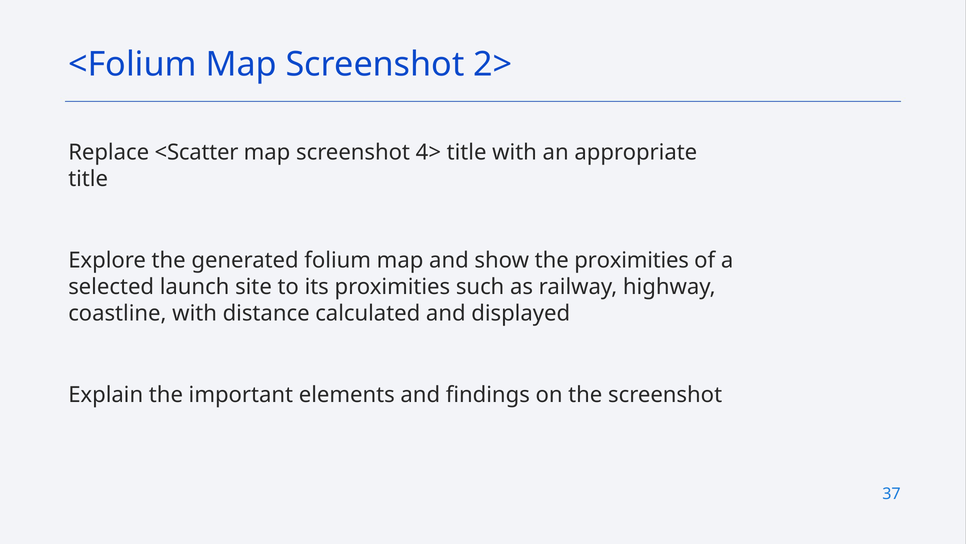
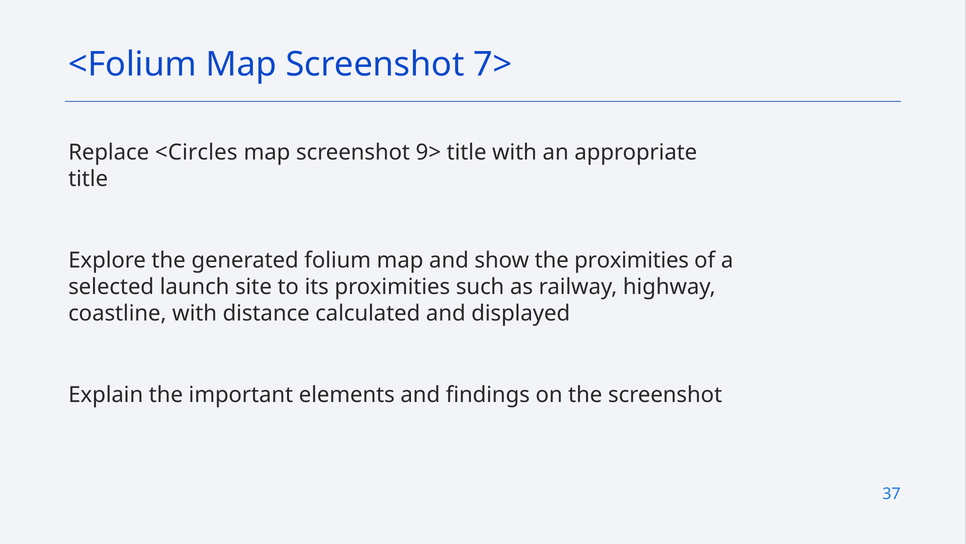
2>: 2> -> 7>
<Scatter: <Scatter -> <Circles
4>: 4> -> 9>
